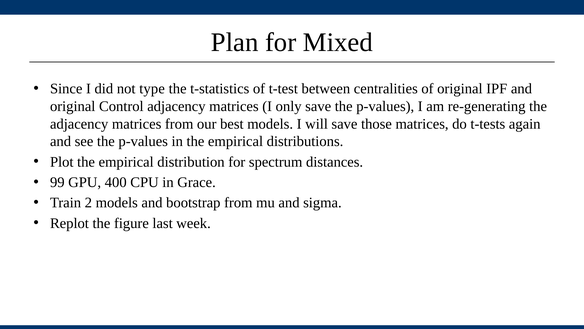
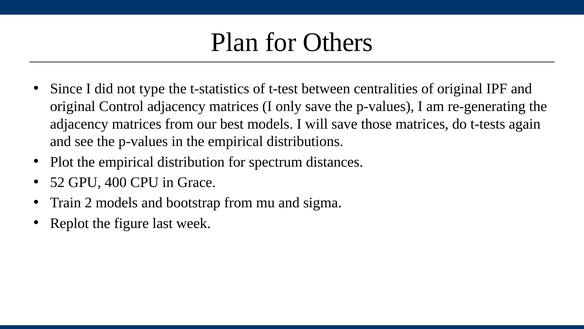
Mixed: Mixed -> Others
99: 99 -> 52
